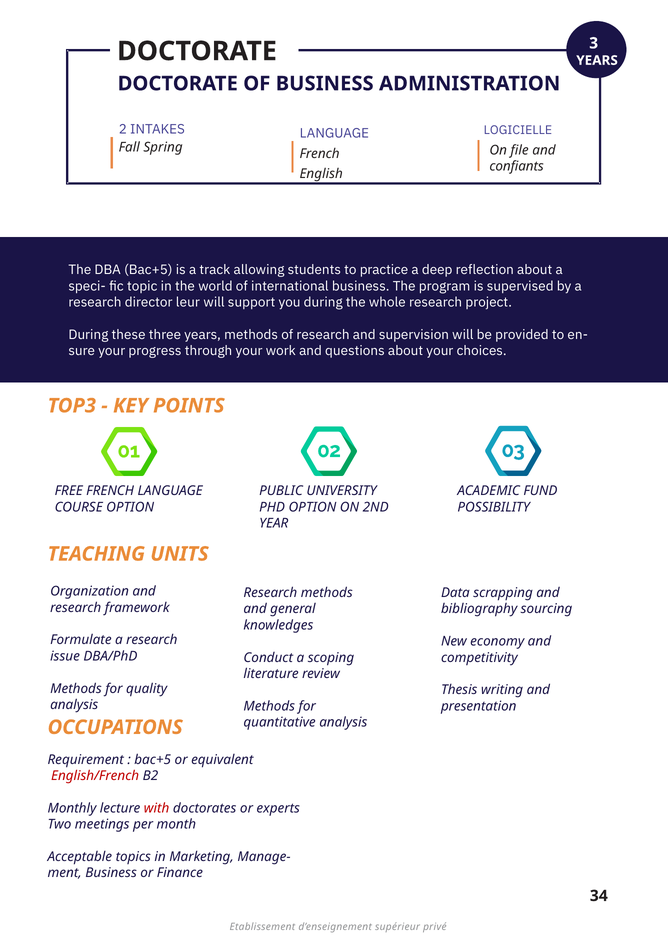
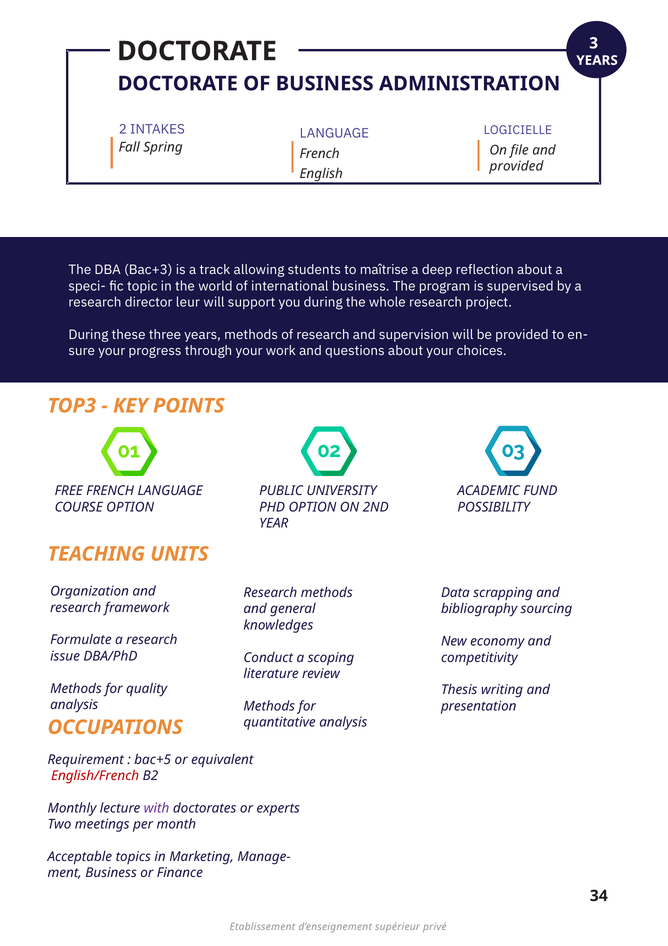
confiants at (517, 166): confiants -> provided
DBA Bac+5: Bac+5 -> Bac+3
practice: practice -> maîtrise
with colour: red -> purple
